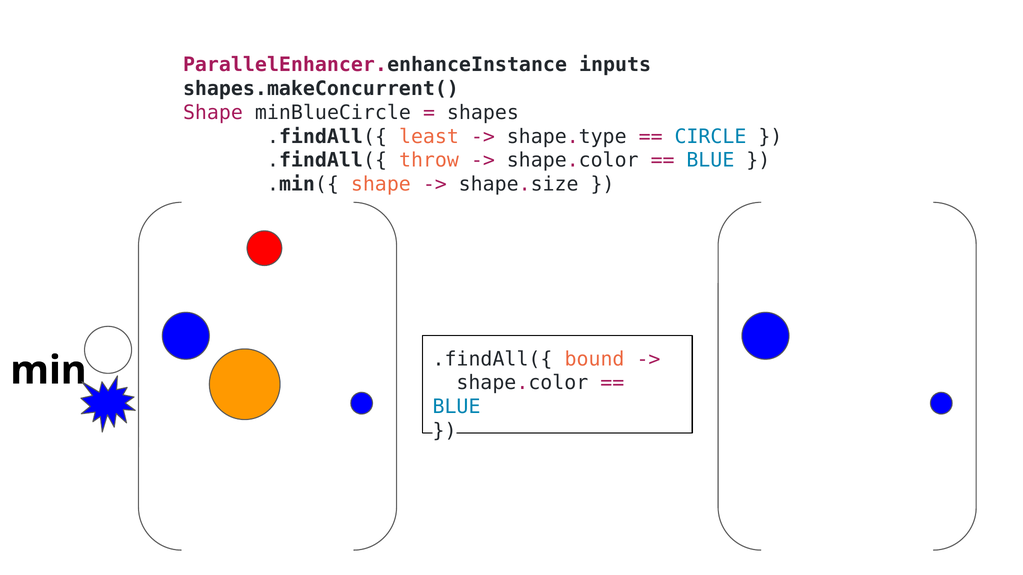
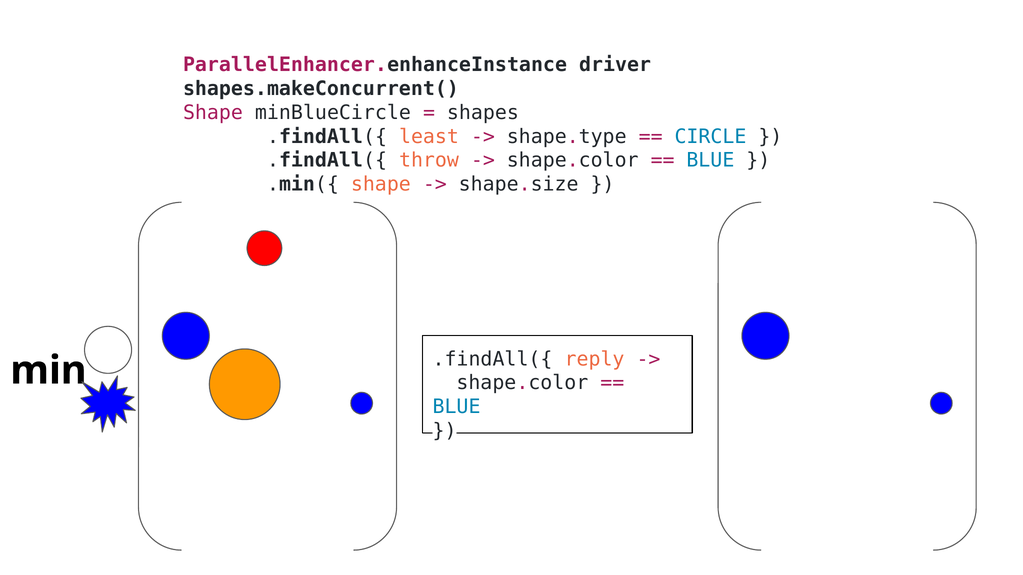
inputs: inputs -> driver
bound: bound -> reply
